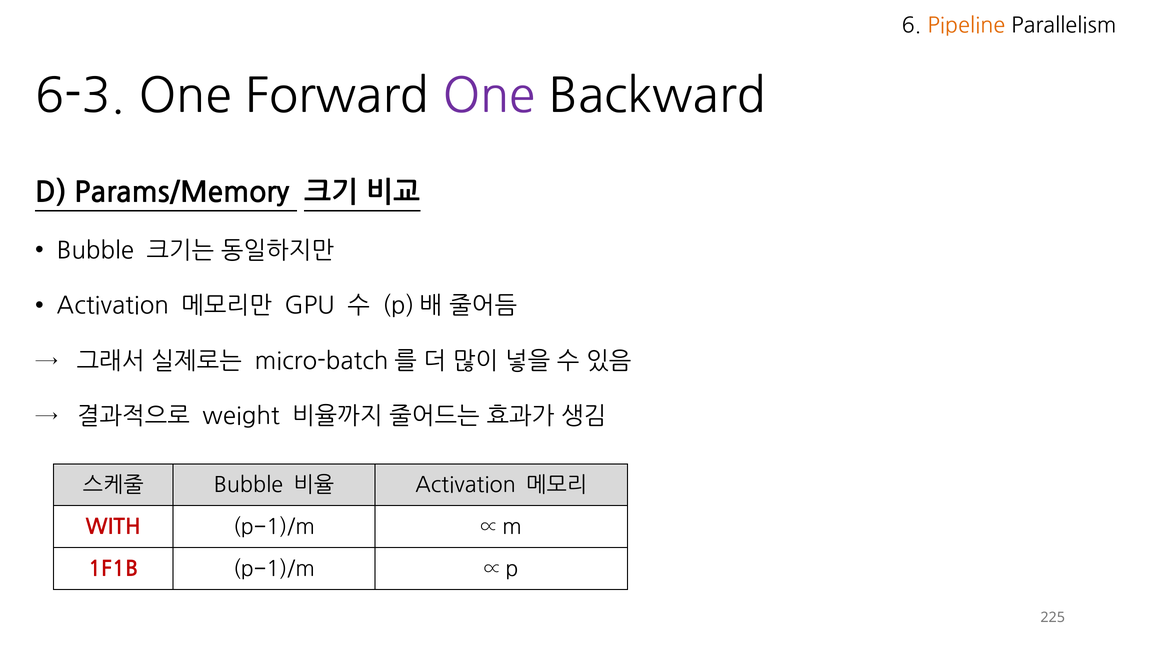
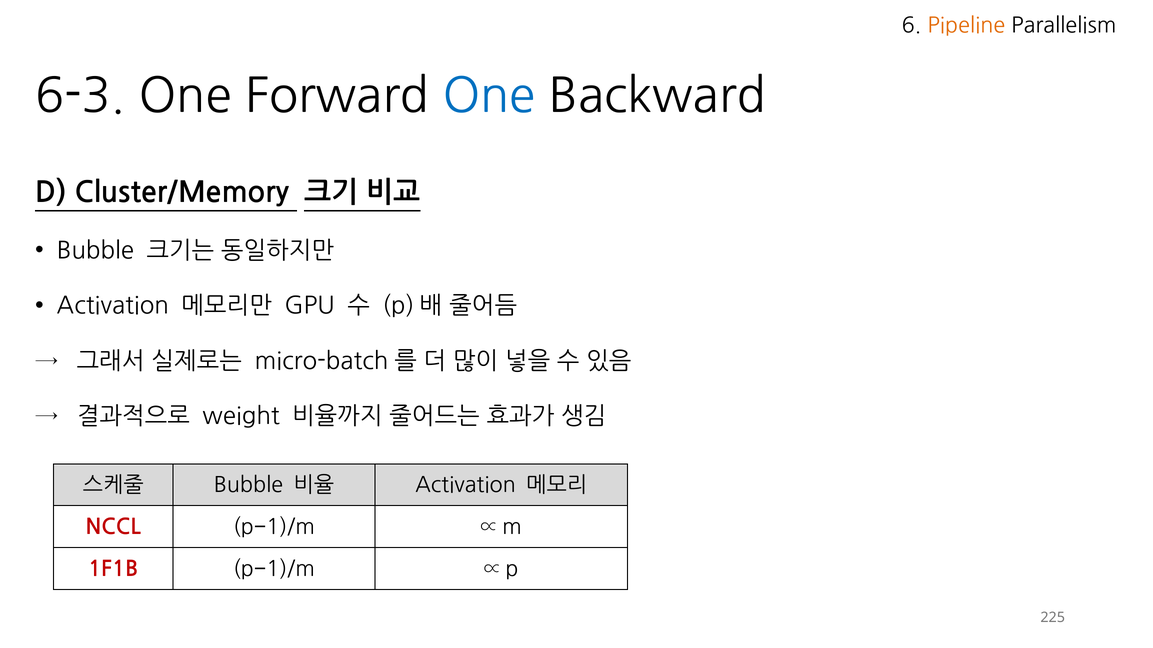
One at (489, 96) colour: purple -> blue
Params/Memory: Params/Memory -> Cluster/Memory
WITH: WITH -> NCCL
